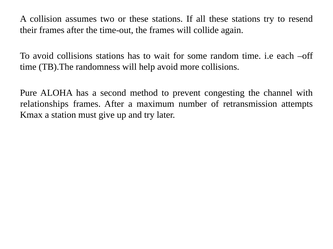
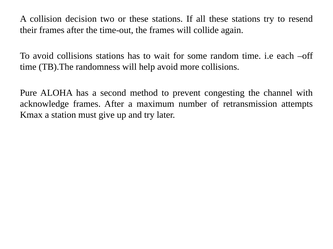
assumes: assumes -> decision
relationships: relationships -> acknowledge
